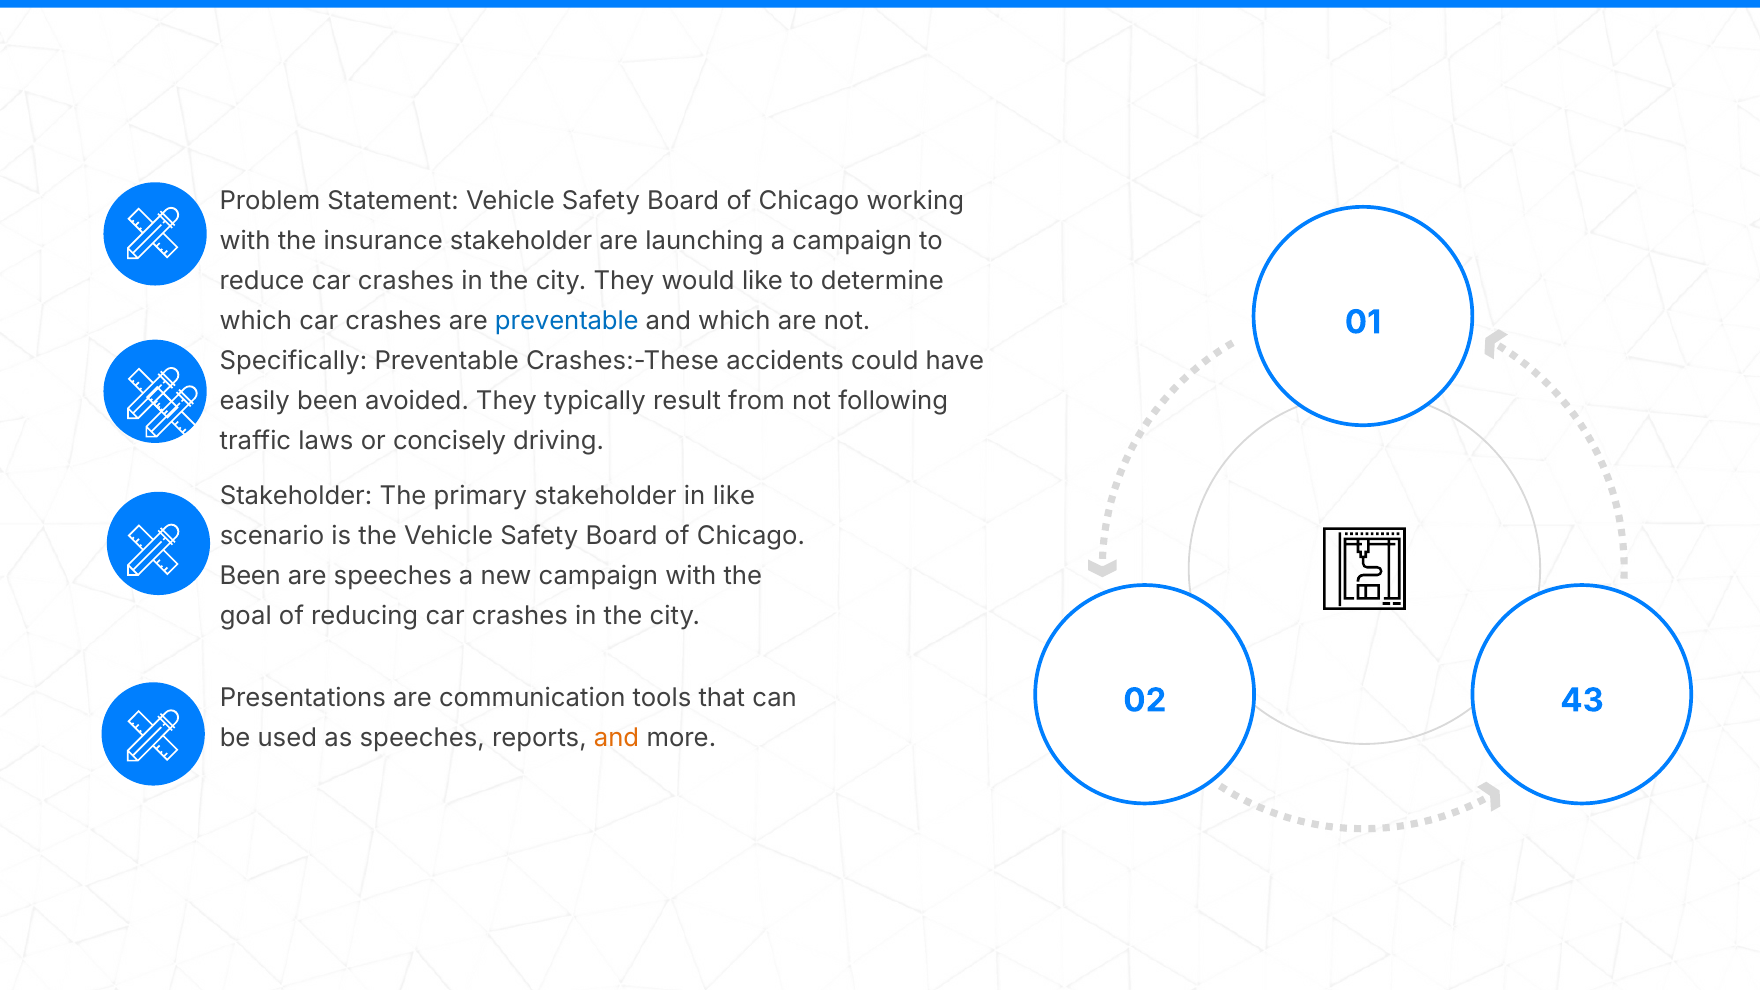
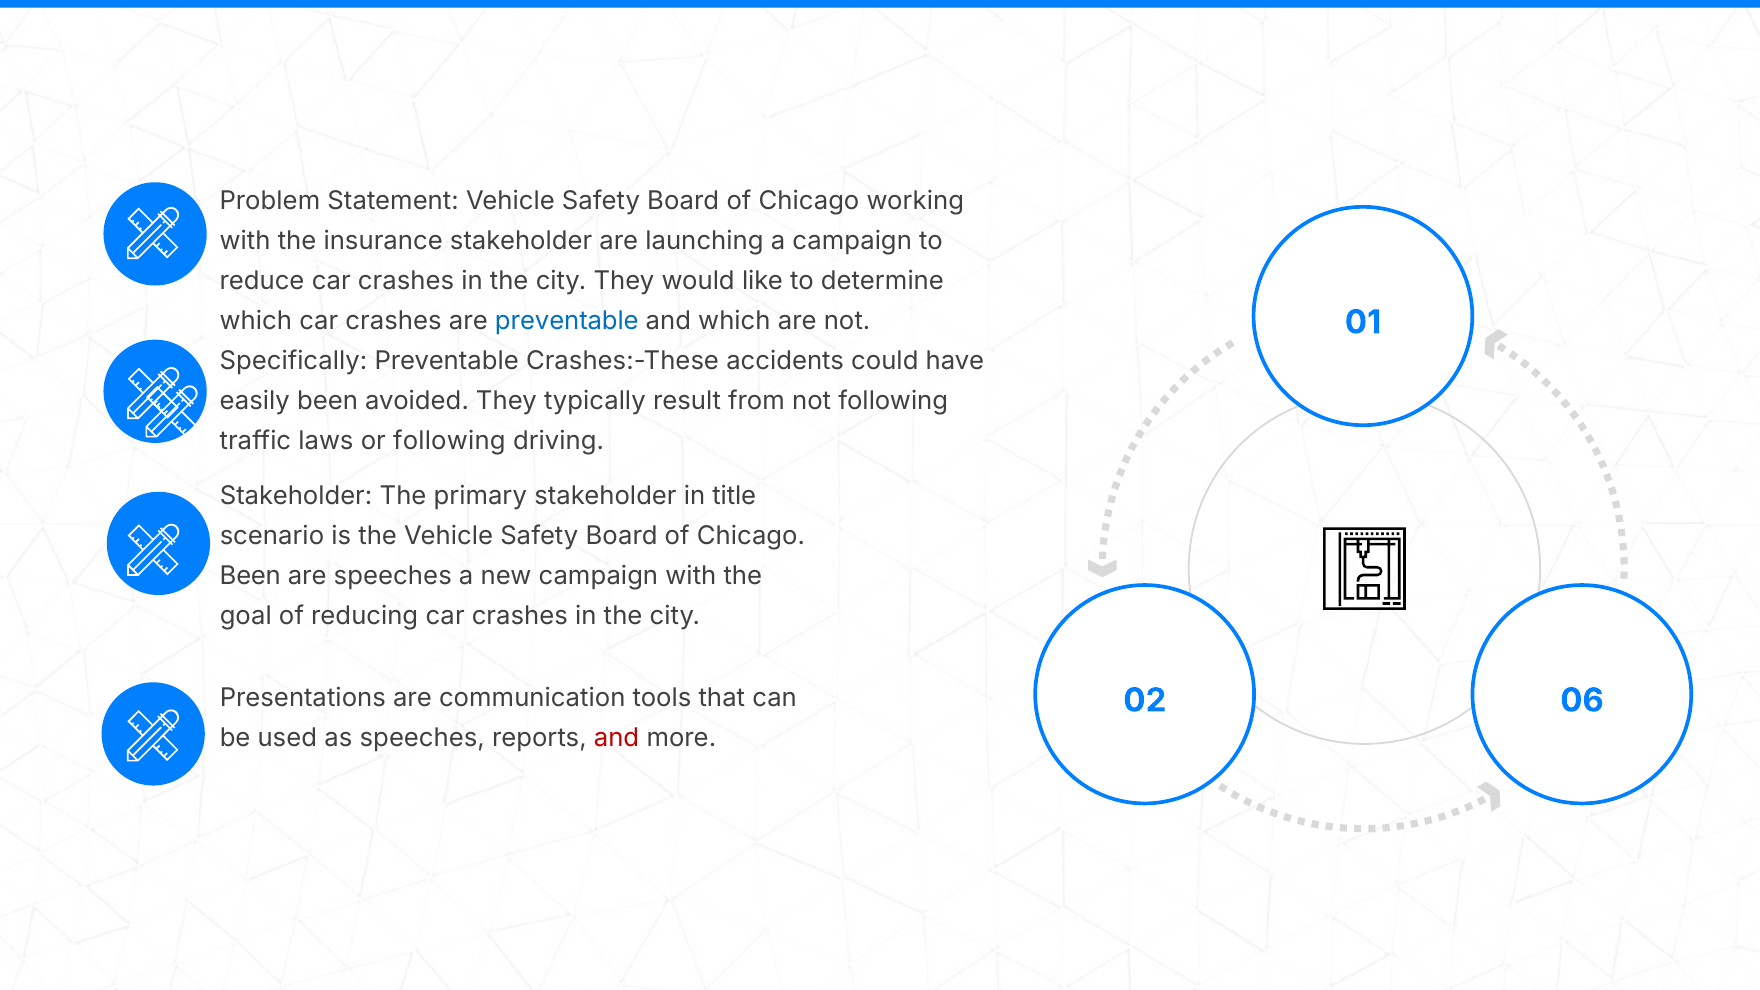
or concisely: concisely -> following
in like: like -> title
43: 43 -> 06
and at (617, 738) colour: orange -> red
